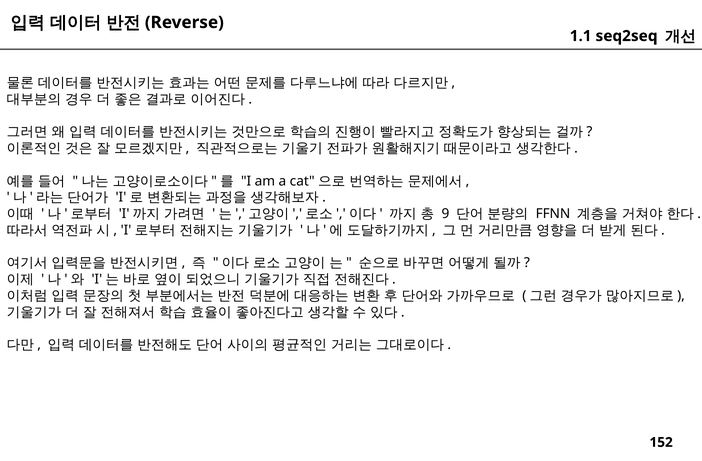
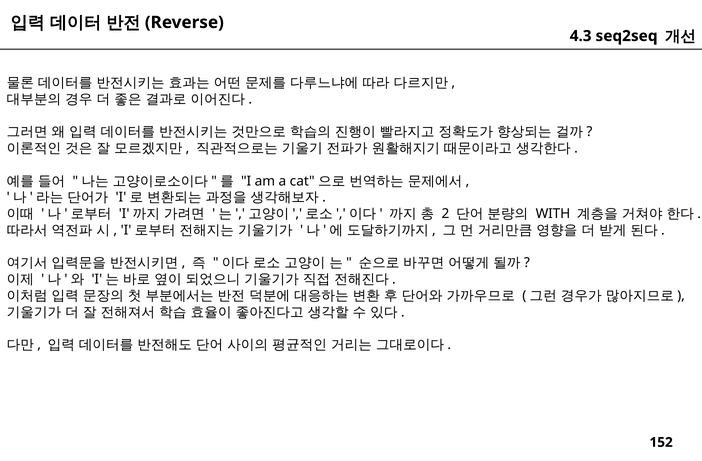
1.1: 1.1 -> 4.3
9: 9 -> 2
FFNN: FFNN -> WITH
